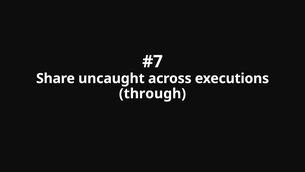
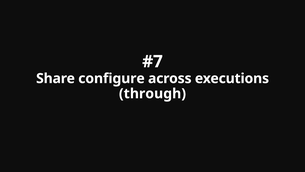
uncaught: uncaught -> configure
